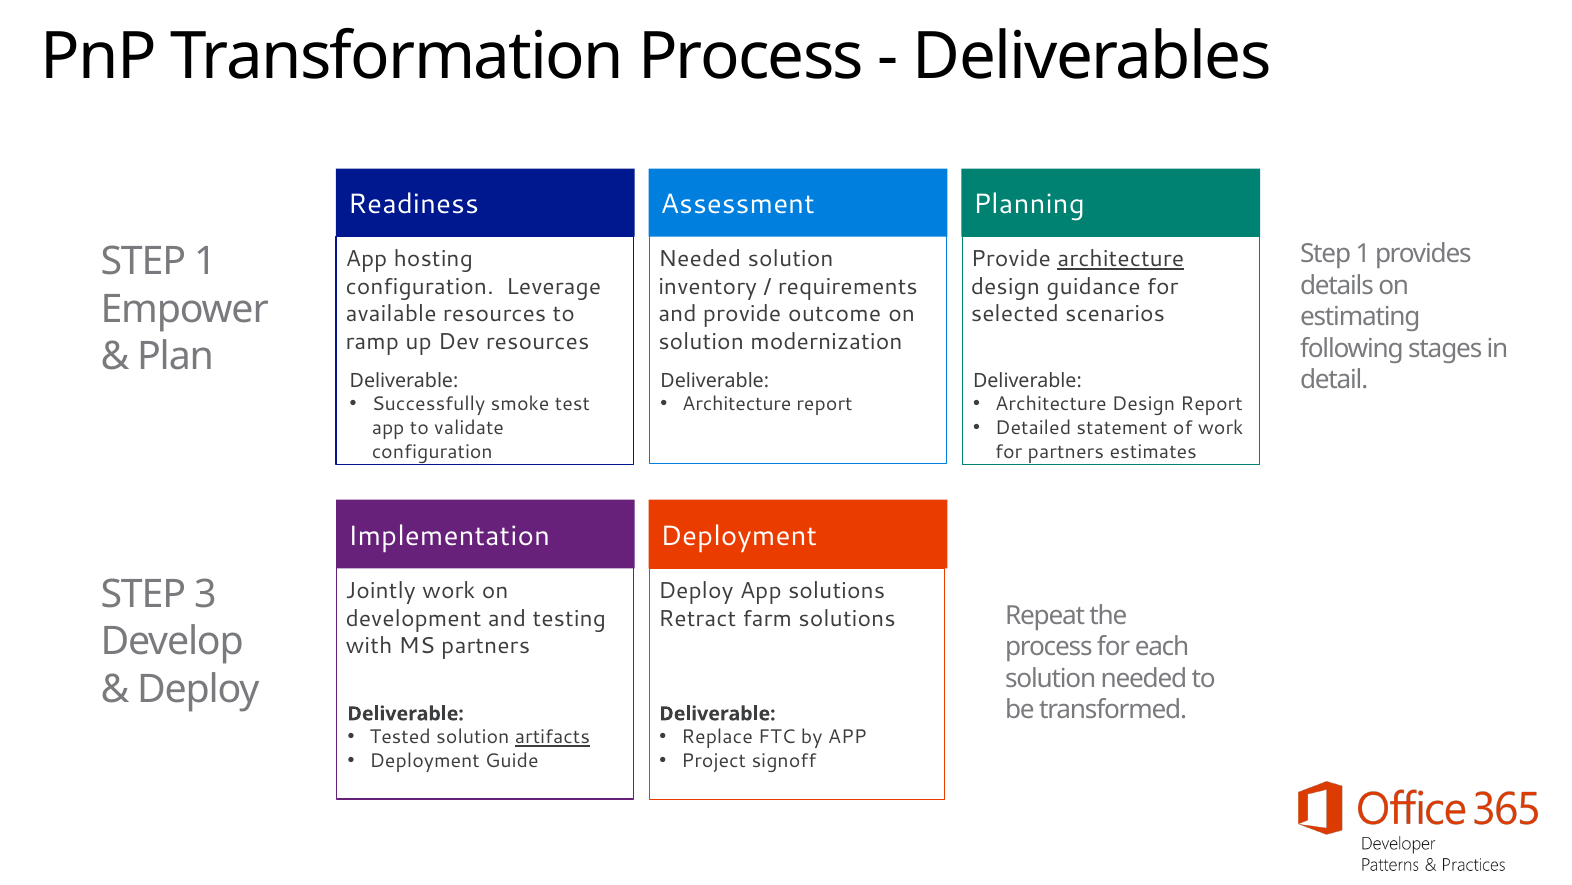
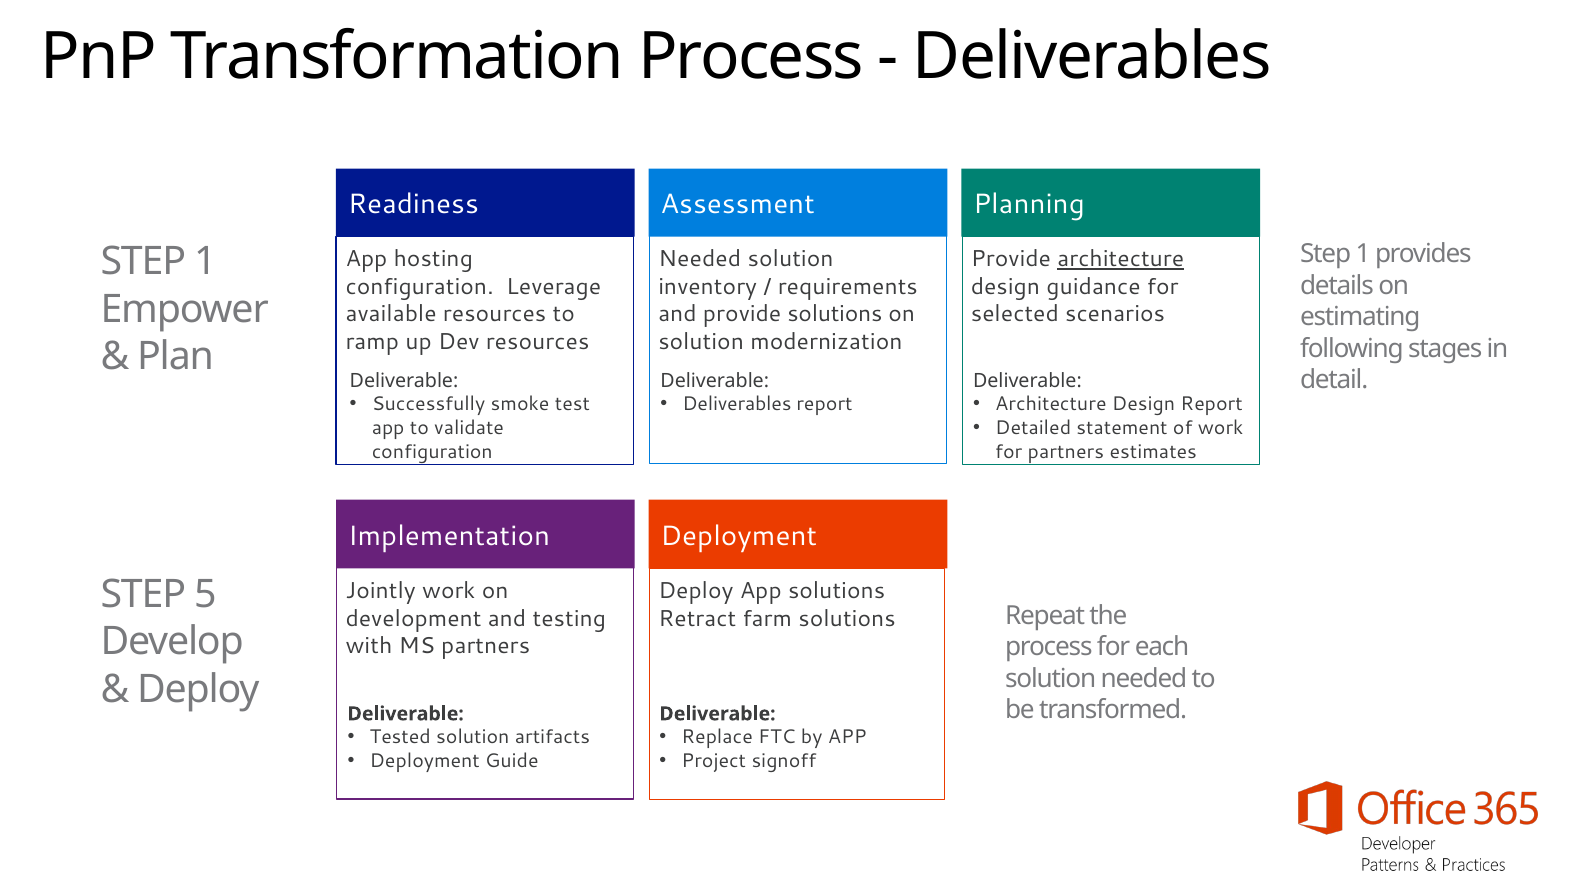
provide outcome: outcome -> solutions
Architecture at (737, 404): Architecture -> Deliverables
3: 3 -> 5
artifacts underline: present -> none
